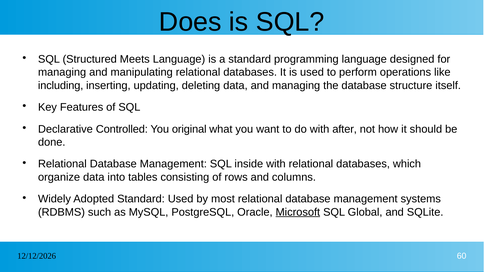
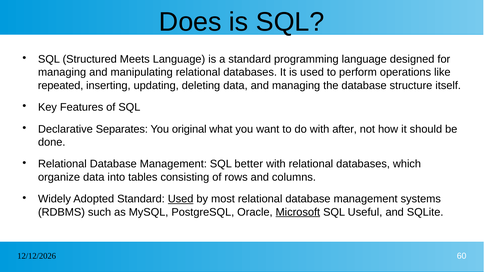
including: including -> repeated
Controlled: Controlled -> Separates
inside: inside -> better
Used at (181, 199) underline: none -> present
Global: Global -> Useful
